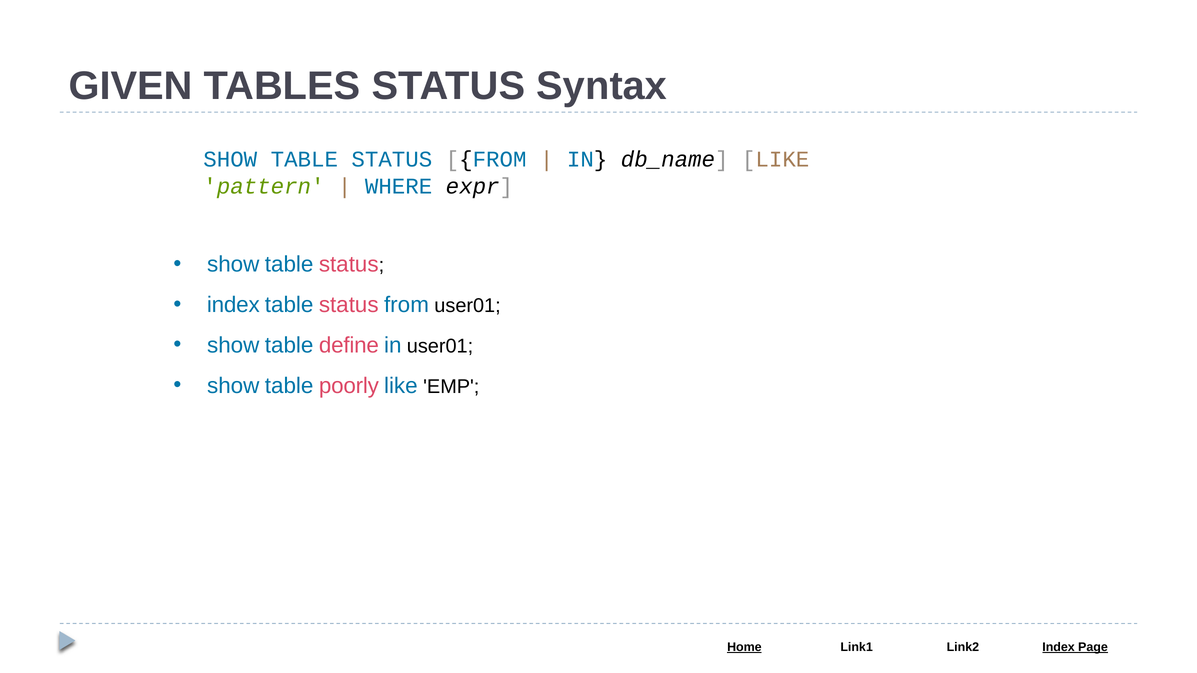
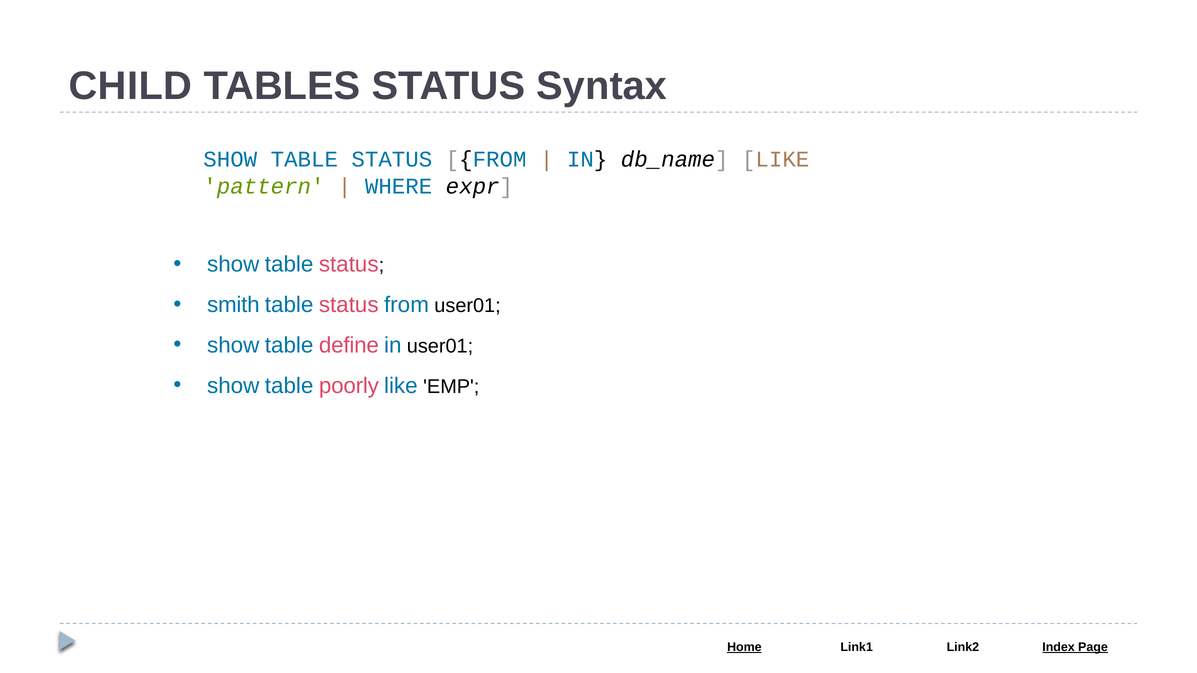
GIVEN: GIVEN -> CHILD
index at (233, 305): index -> smith
